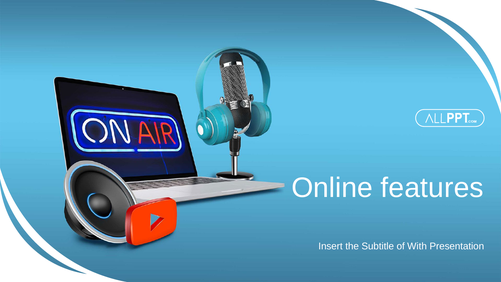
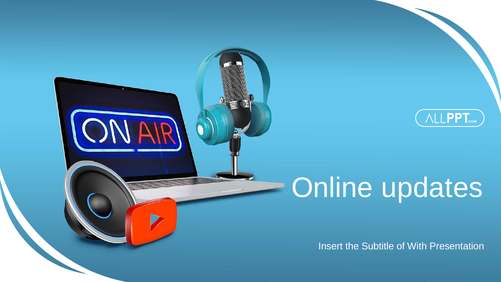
features: features -> updates
